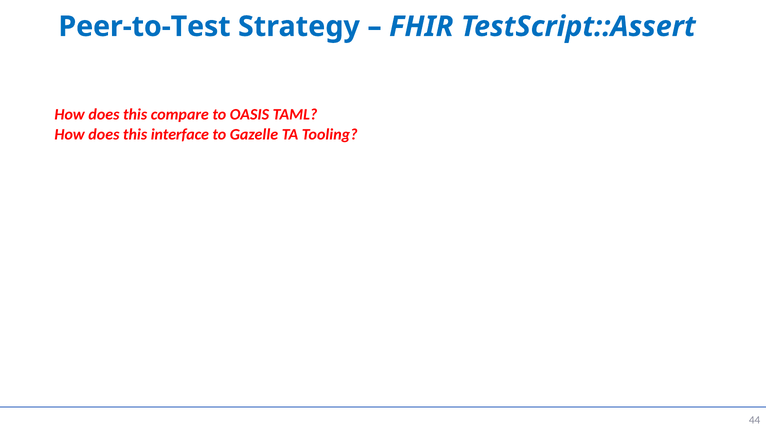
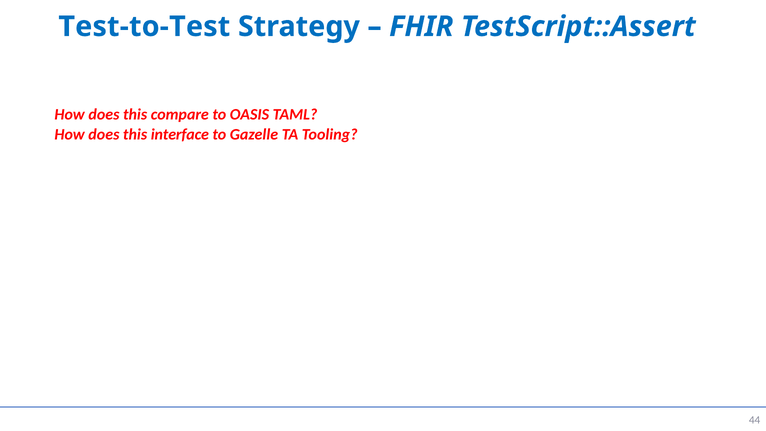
Peer-to-Test: Peer-to-Test -> Test-to-Test
